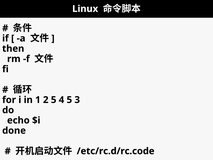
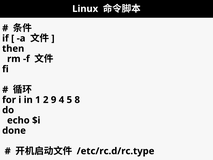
2 5: 5 -> 9
3: 3 -> 8
/etc/rc.d/rc.code: /etc/rc.d/rc.code -> /etc/rc.d/rc.type
